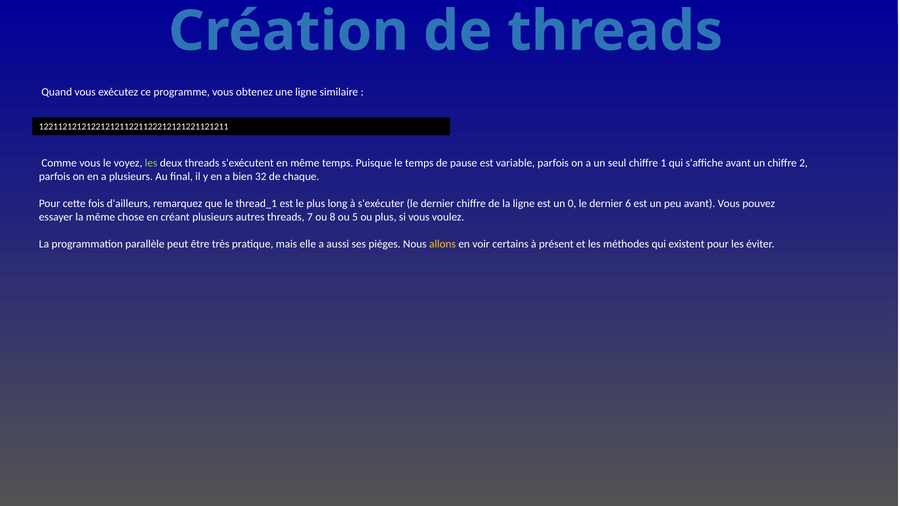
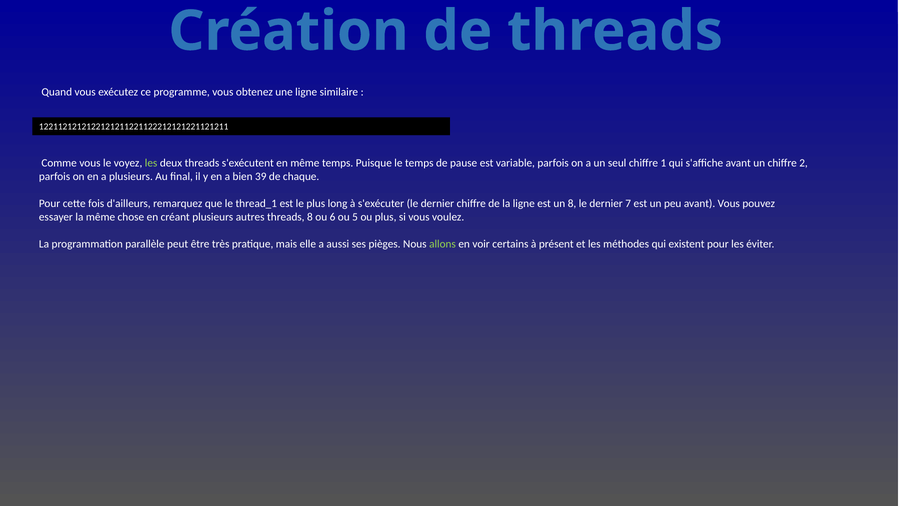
32: 32 -> 39
un 0: 0 -> 8
6: 6 -> 7
threads 7: 7 -> 8
8: 8 -> 6
allons colour: yellow -> light green
